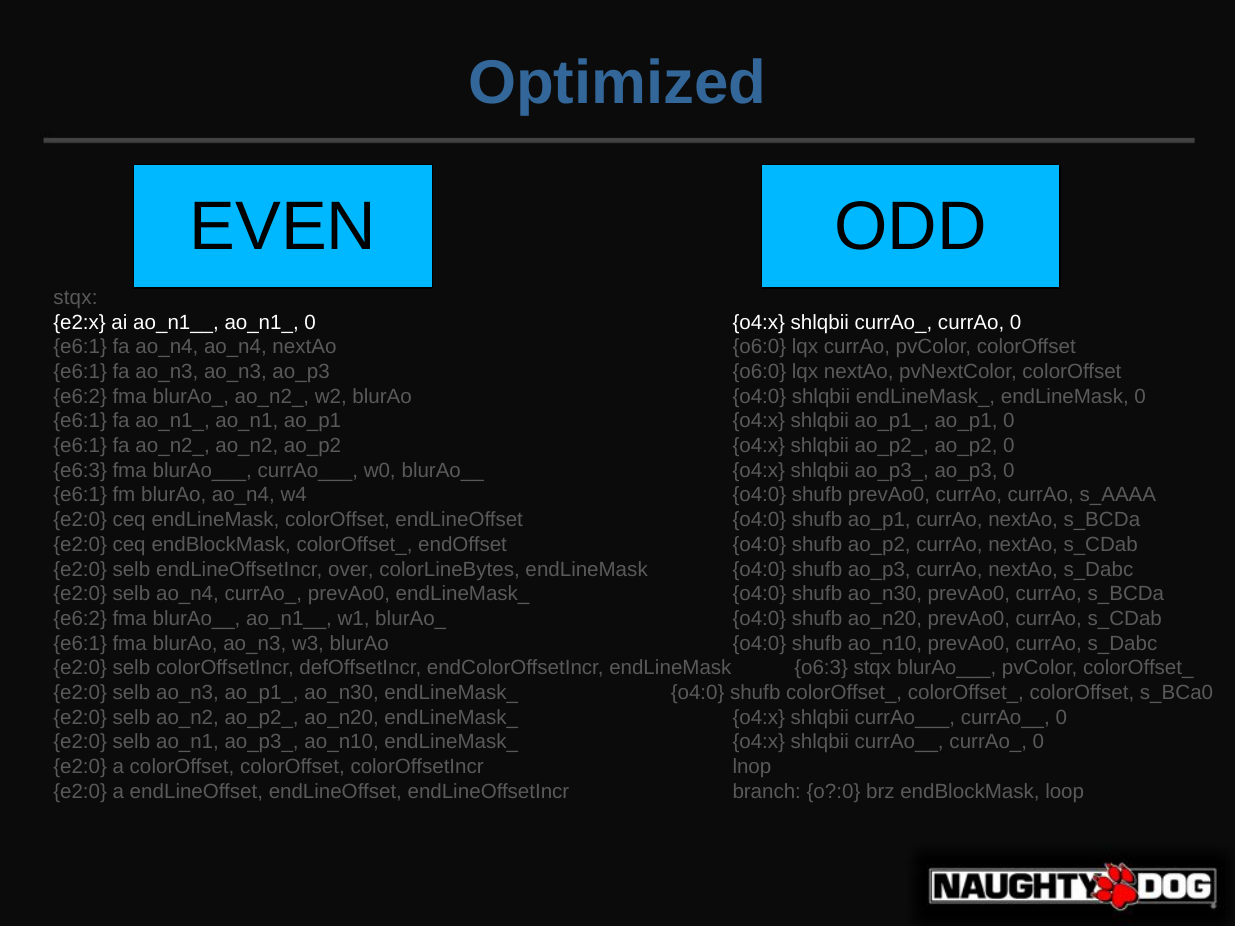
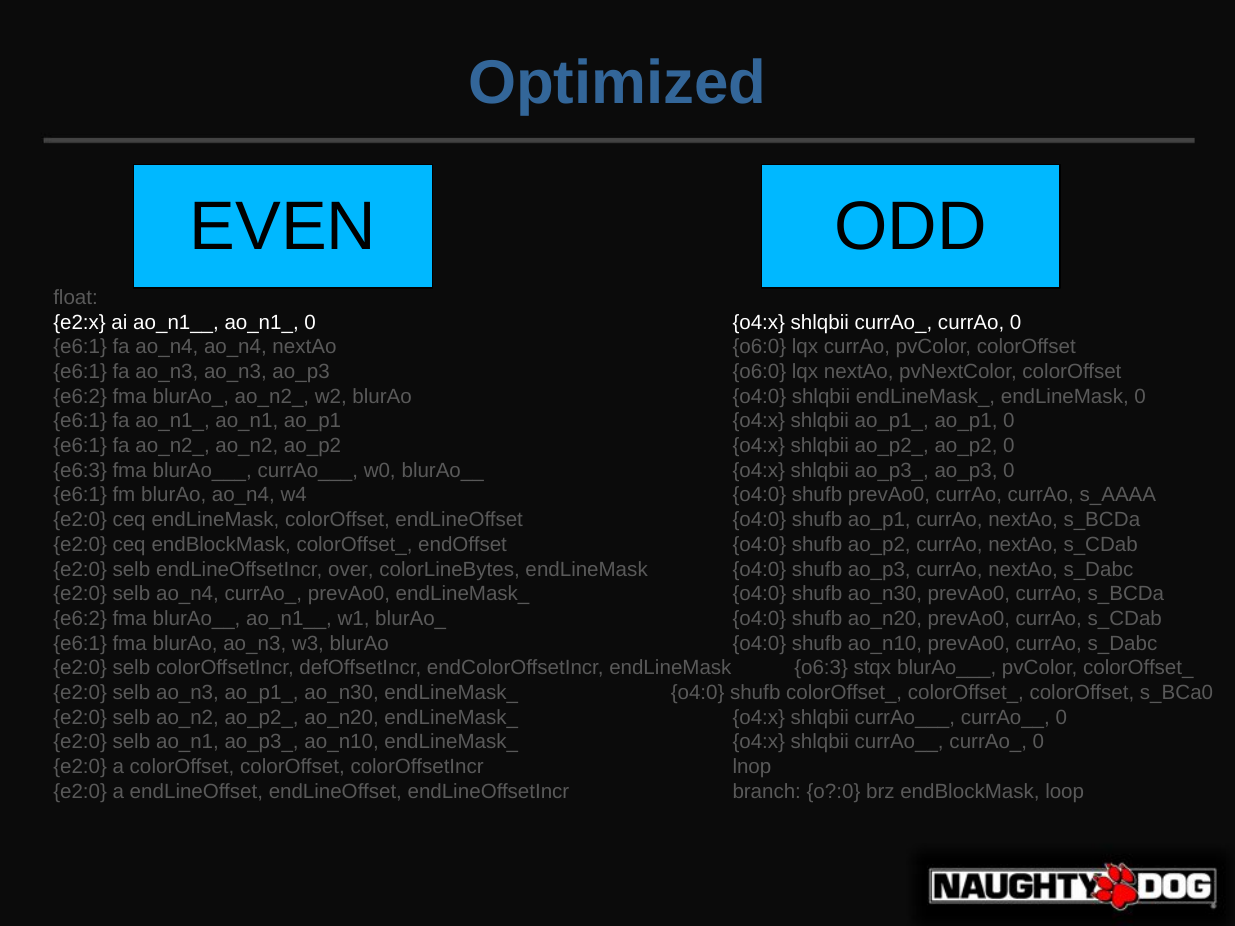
stqx at (75, 298): stqx -> float
